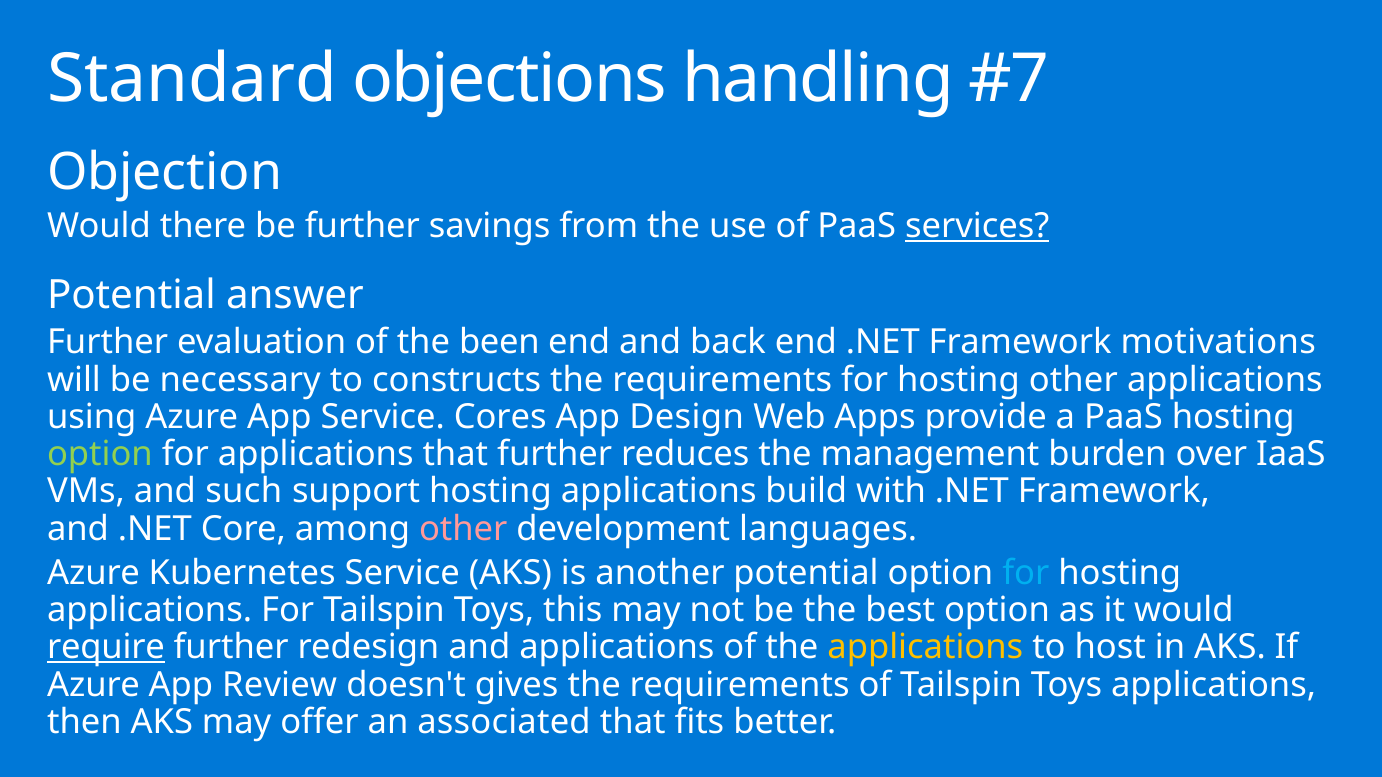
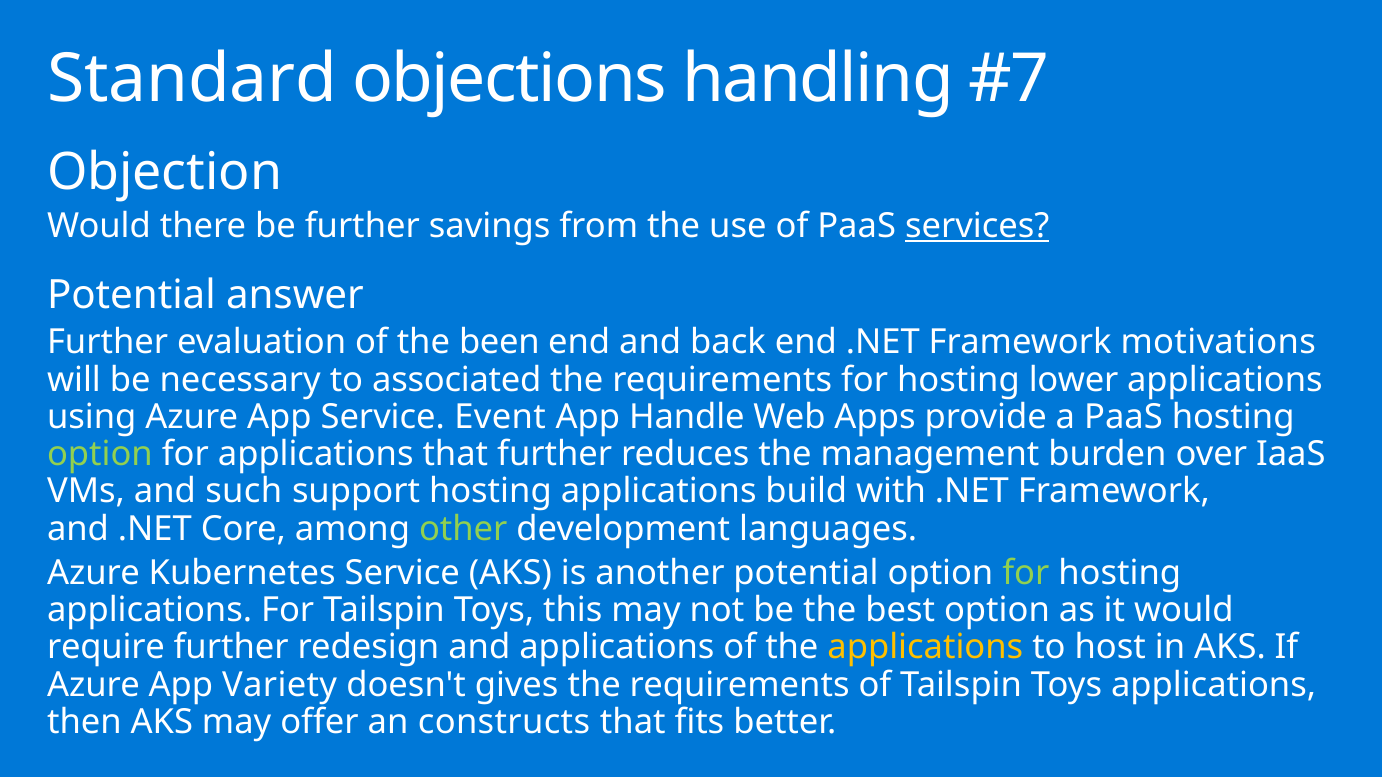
constructs: constructs -> associated
hosting other: other -> lower
Cores: Cores -> Event
Design: Design -> Handle
other at (463, 529) colour: pink -> light green
for at (1026, 573) colour: light blue -> light green
require underline: present -> none
Review: Review -> Variety
associated: associated -> constructs
